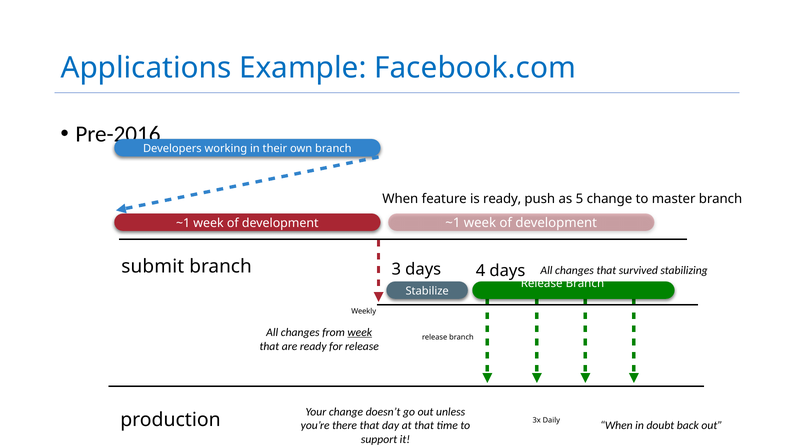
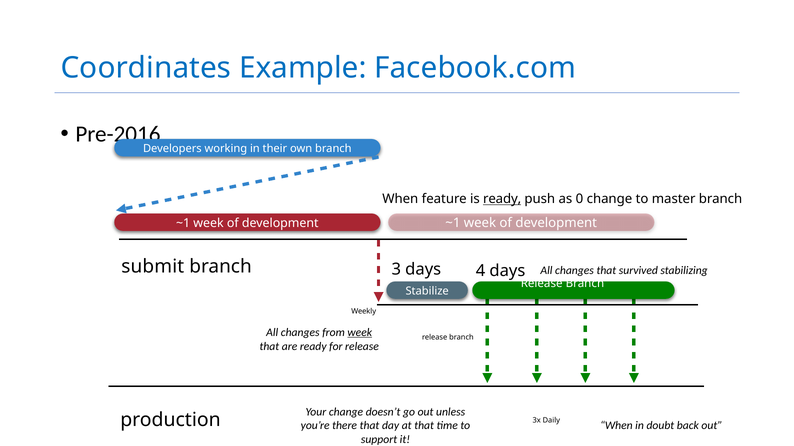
Applications: Applications -> Coordinates
ready at (502, 199) underline: none -> present
5: 5 -> 0
